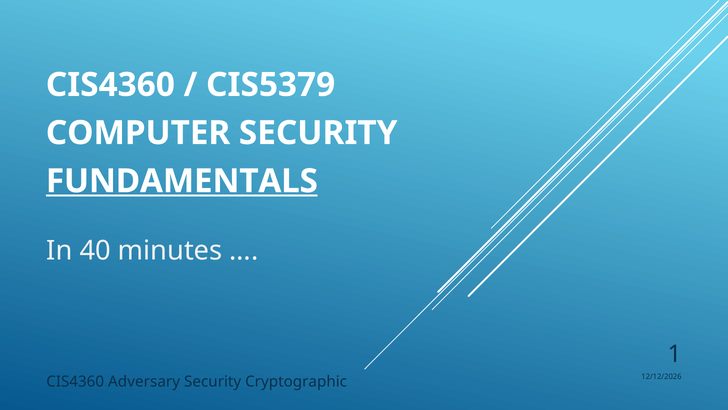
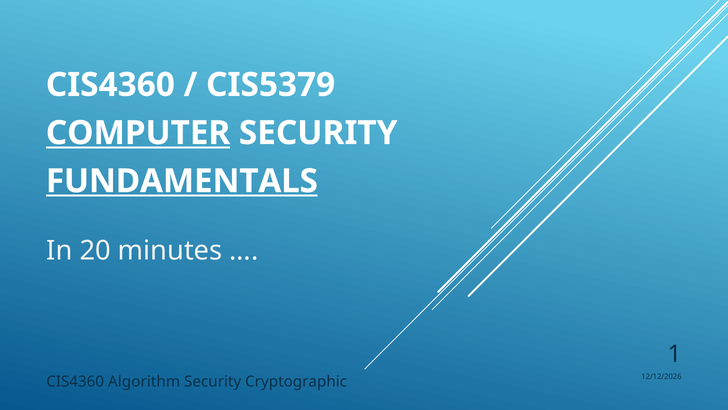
COMPUTER underline: none -> present
40: 40 -> 20
Adversary: Adversary -> Algorithm
